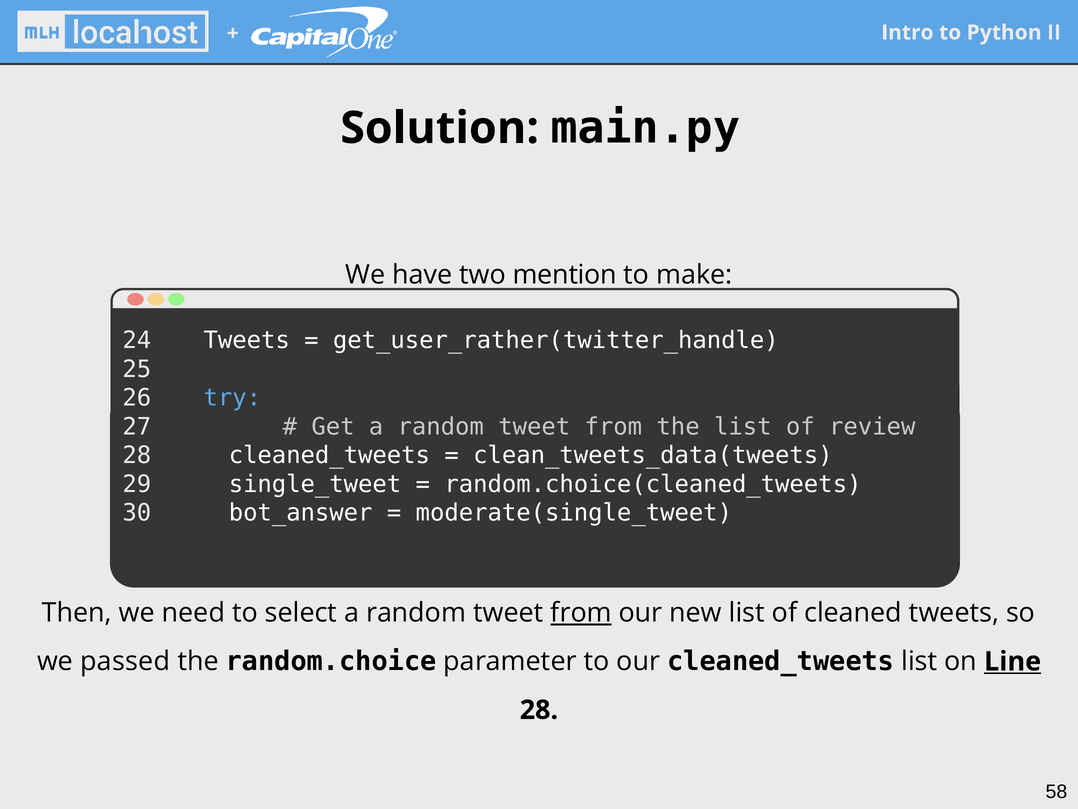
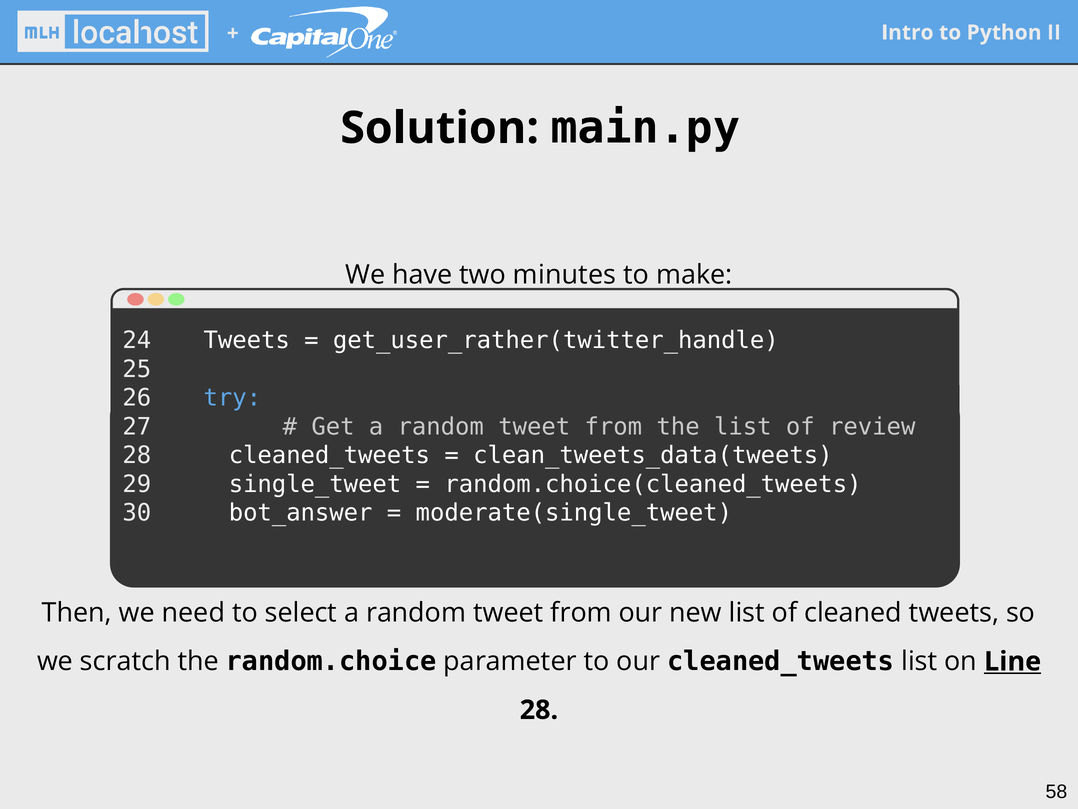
mention: mention -> minutes
from at (581, 613) underline: present -> none
passed: passed -> scratch
